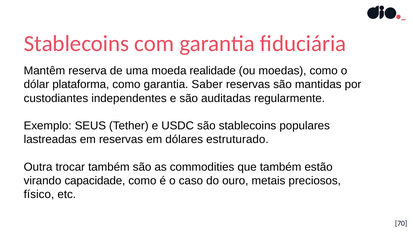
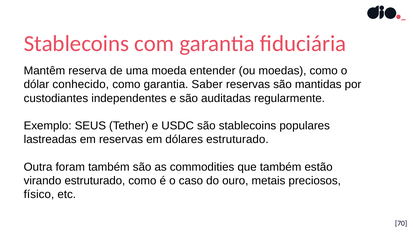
realidade: realidade -> entender
plataforma: plataforma -> conhecido
trocar: trocar -> foram
virando capacidade: capacidade -> estruturado
